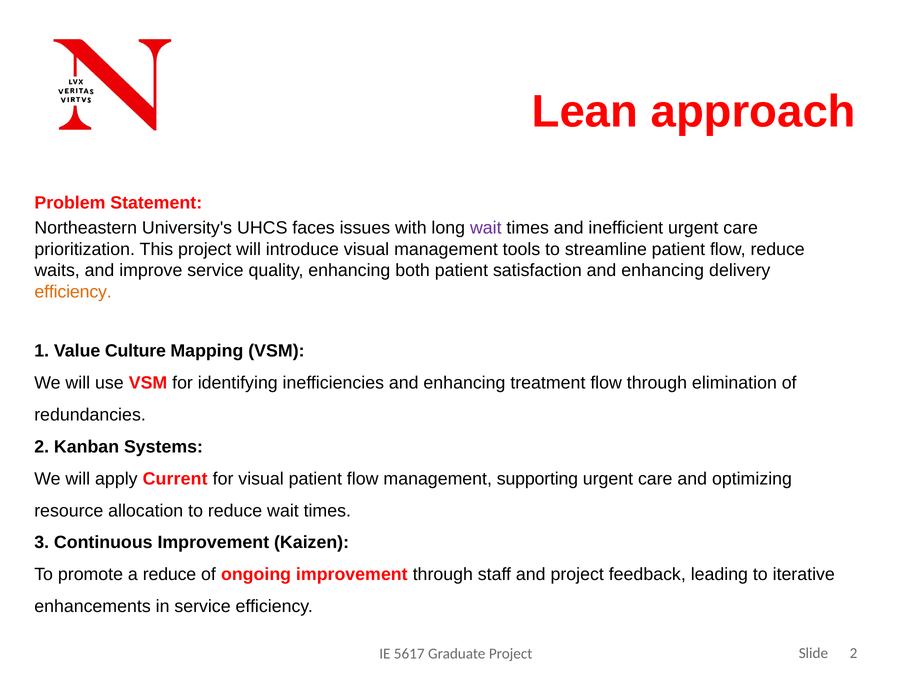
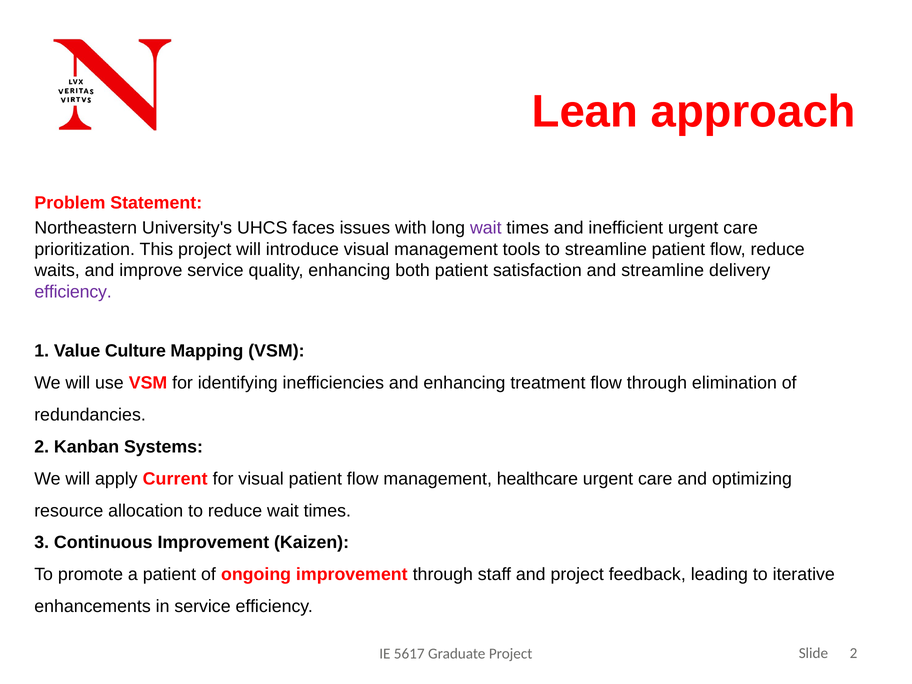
satisfaction and enhancing: enhancing -> streamline
efficiency at (73, 292) colour: orange -> purple
supporting: supporting -> healthcare
a reduce: reduce -> patient
